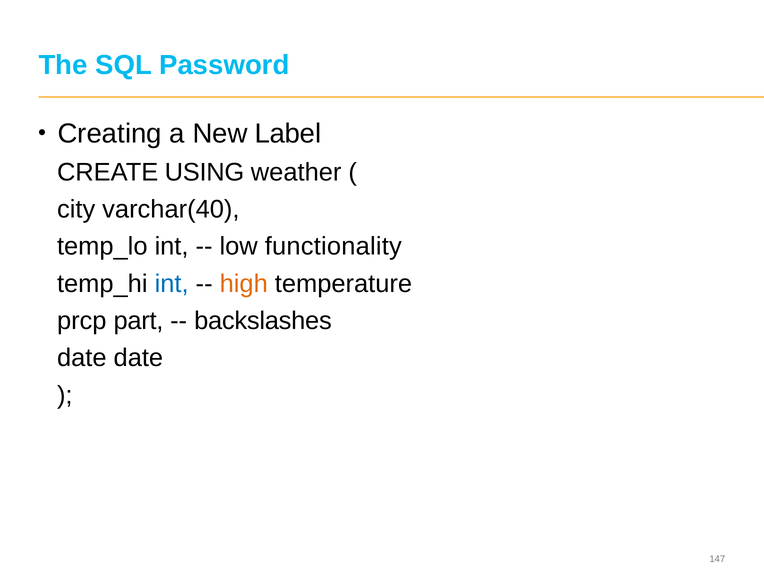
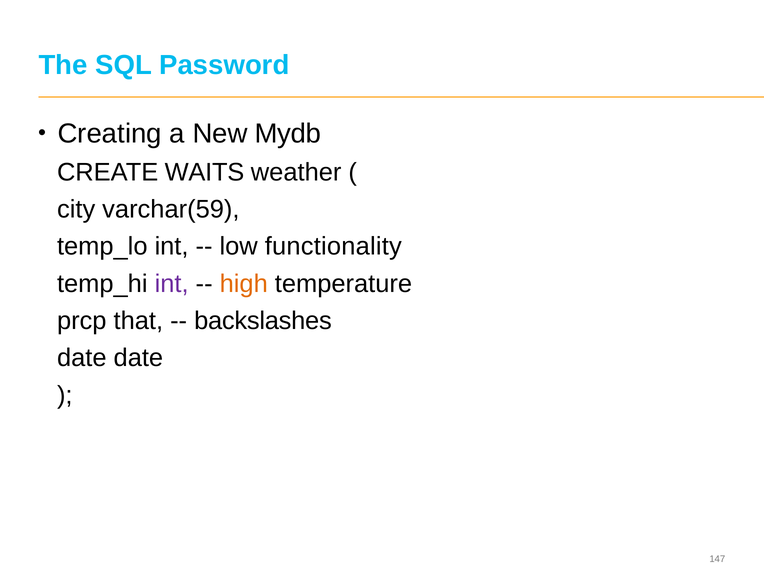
Label: Label -> Mydb
USING: USING -> WAITS
varchar(40: varchar(40 -> varchar(59
int at (172, 284) colour: blue -> purple
part: part -> that
